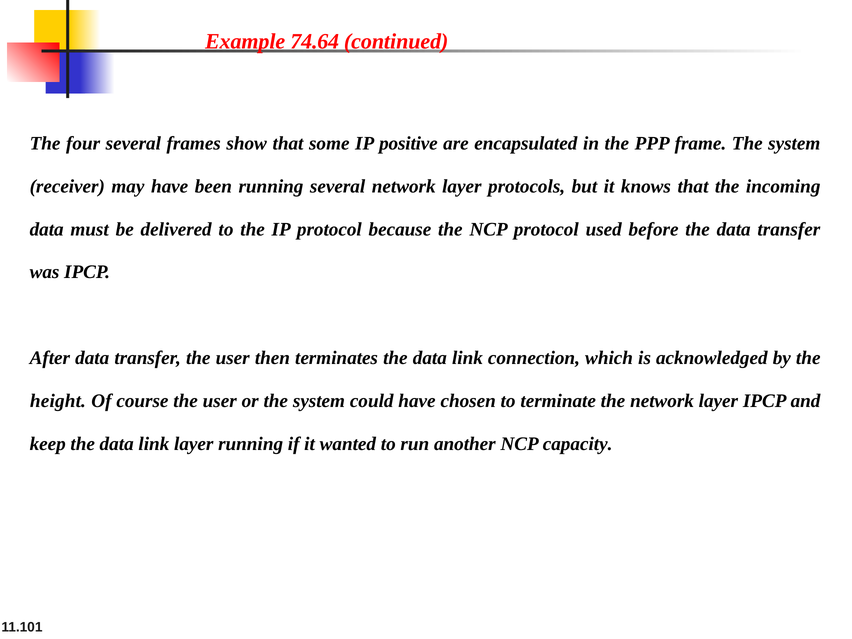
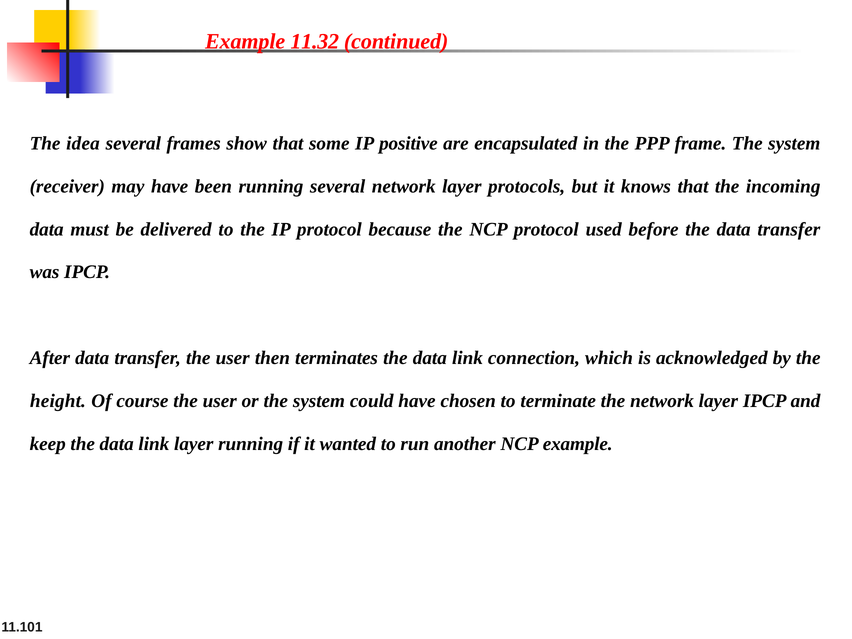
74.64: 74.64 -> 11.32
four: four -> idea
NCP capacity: capacity -> example
